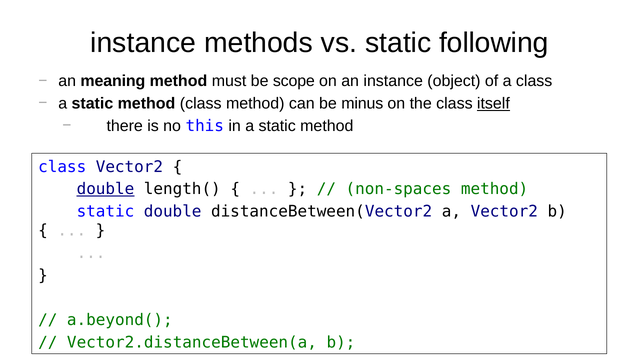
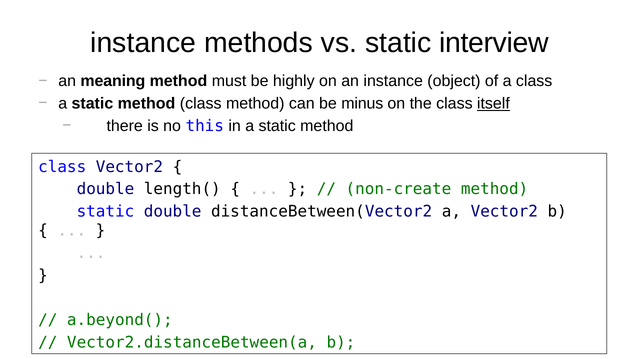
following: following -> interview
scope: scope -> highly
double at (105, 189) underline: present -> none
non-spaces: non-spaces -> non-create
